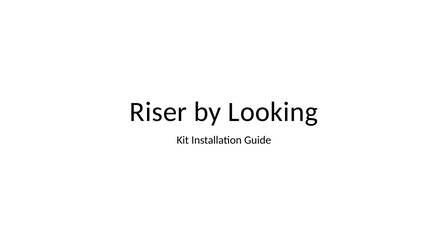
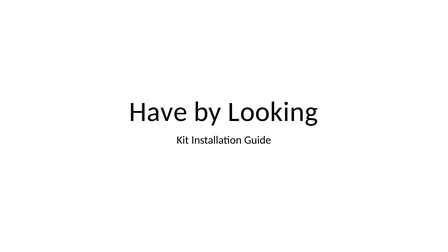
Riser: Riser -> Have
